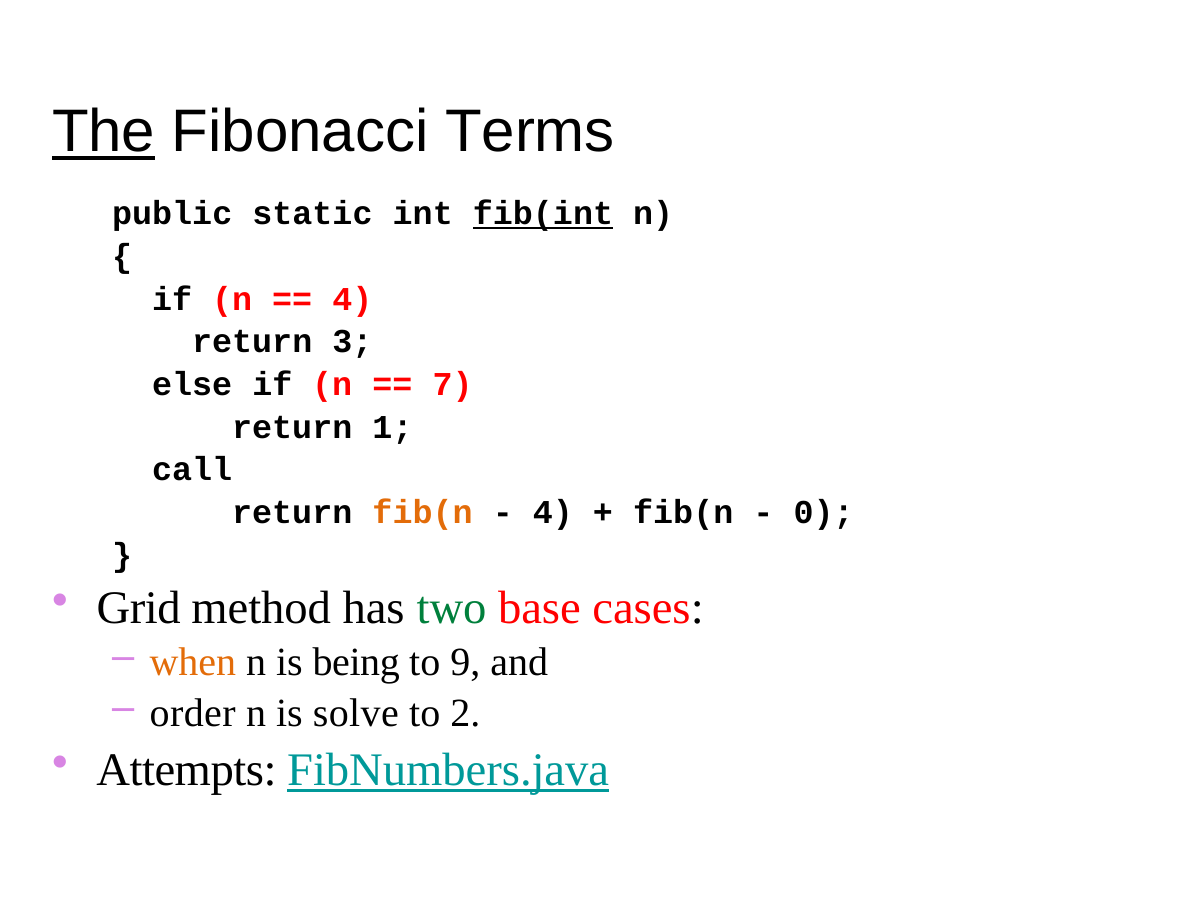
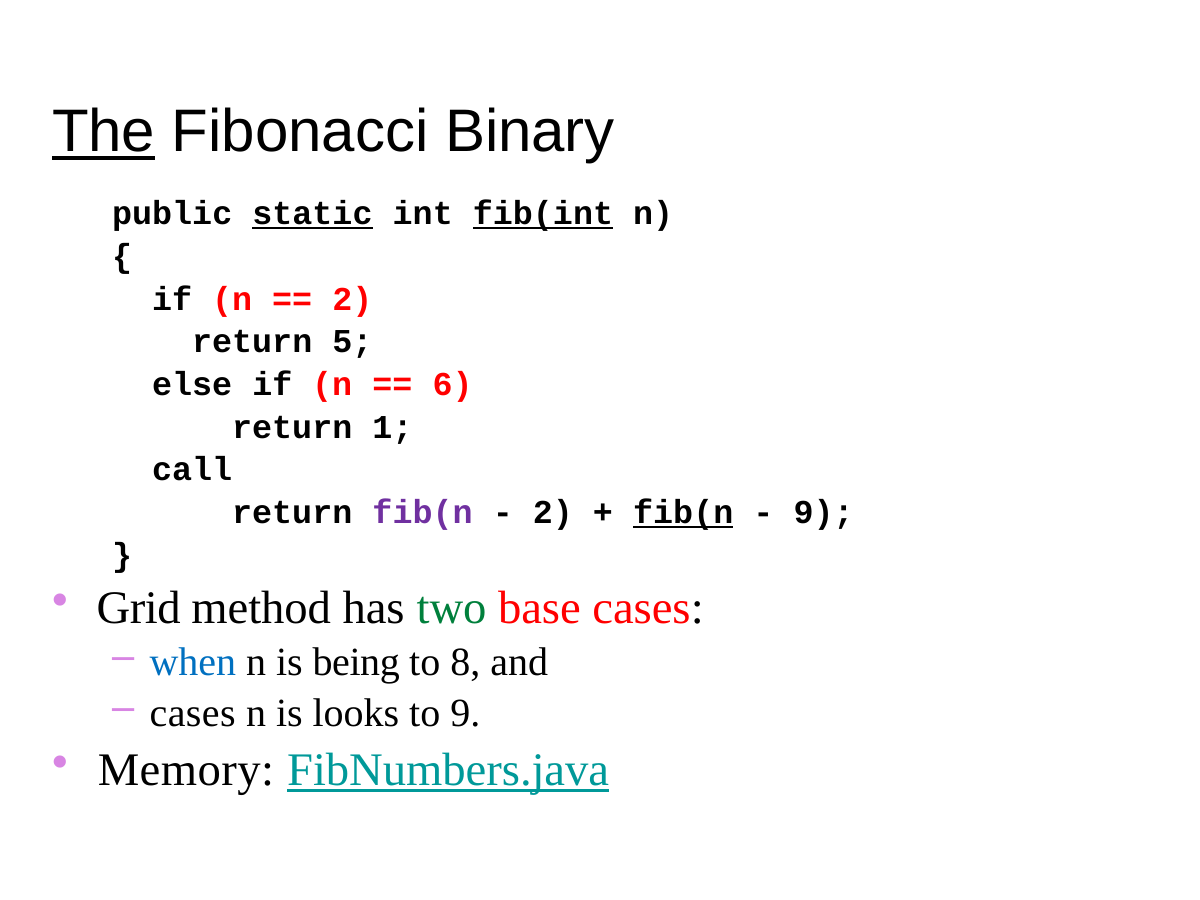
Terms: Terms -> Binary
static underline: none -> present
4 at (352, 299): 4 -> 2
3: 3 -> 5
7: 7 -> 6
fib(n at (423, 512) colour: orange -> purple
4 at (553, 512): 4 -> 2
fib(n at (683, 512) underline: none -> present
0 at (824, 512): 0 -> 9
when colour: orange -> blue
9: 9 -> 8
order at (193, 714): order -> cases
solve: solve -> looks
to 2: 2 -> 9
Attempts: Attempts -> Memory
